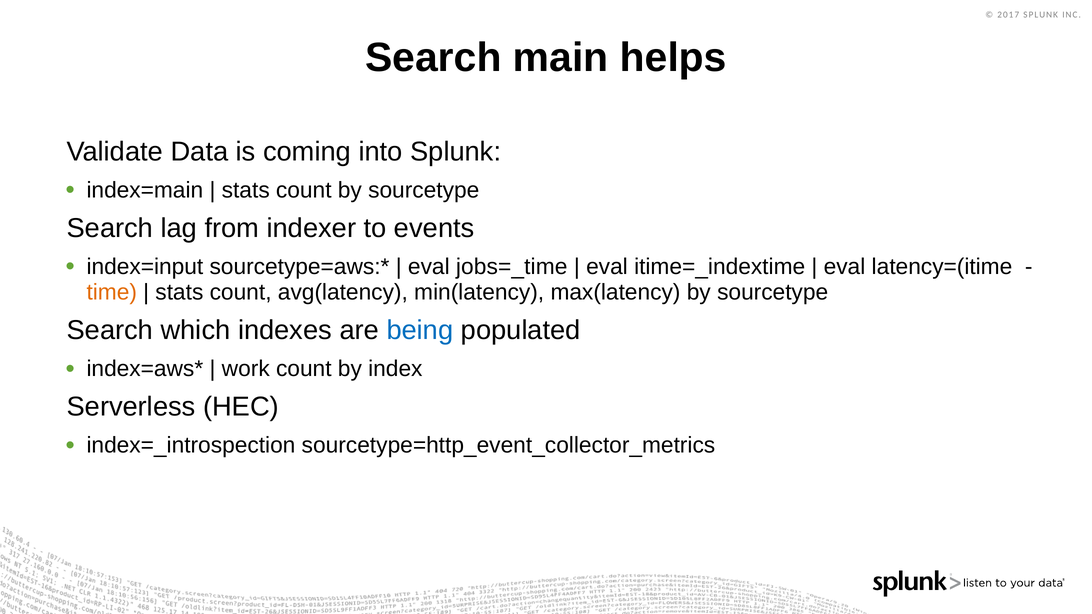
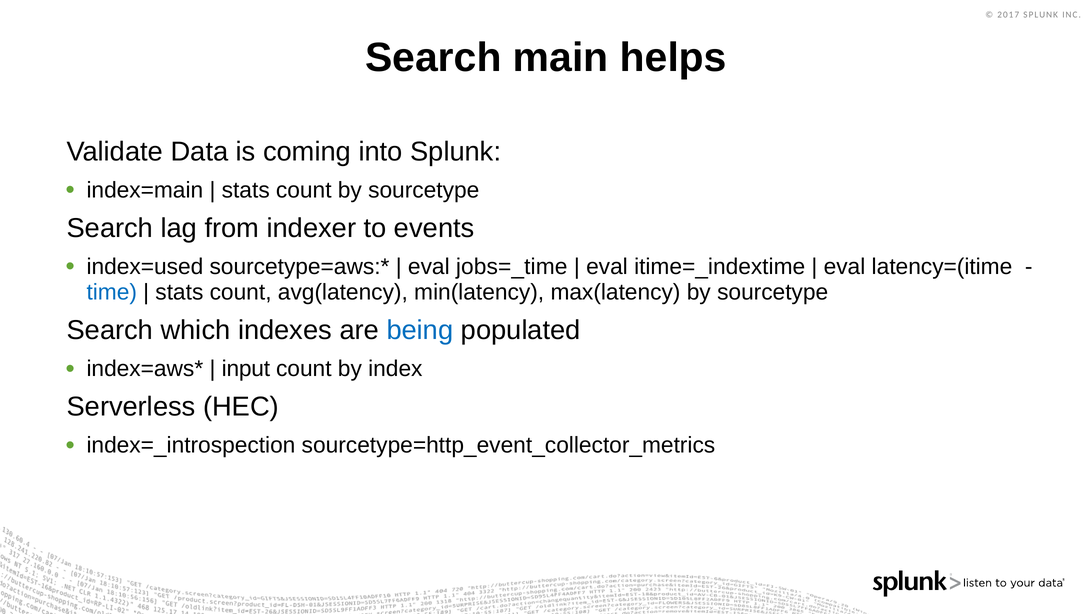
index=input: index=input -> index=used
time colour: orange -> blue
work: work -> input
